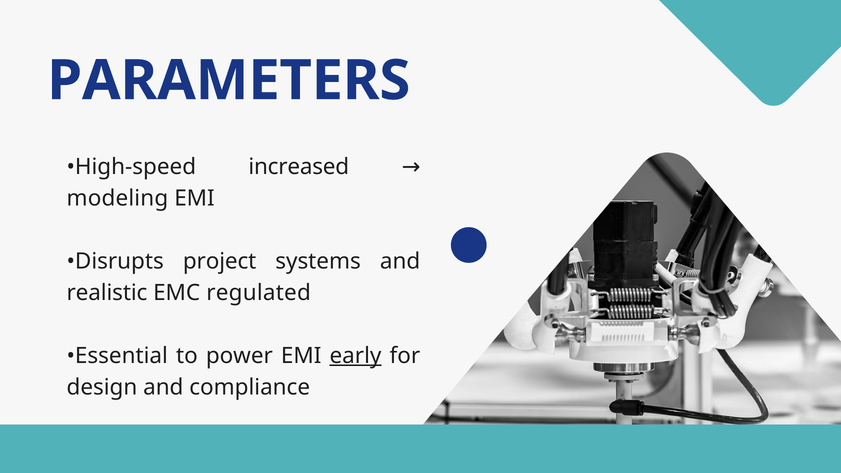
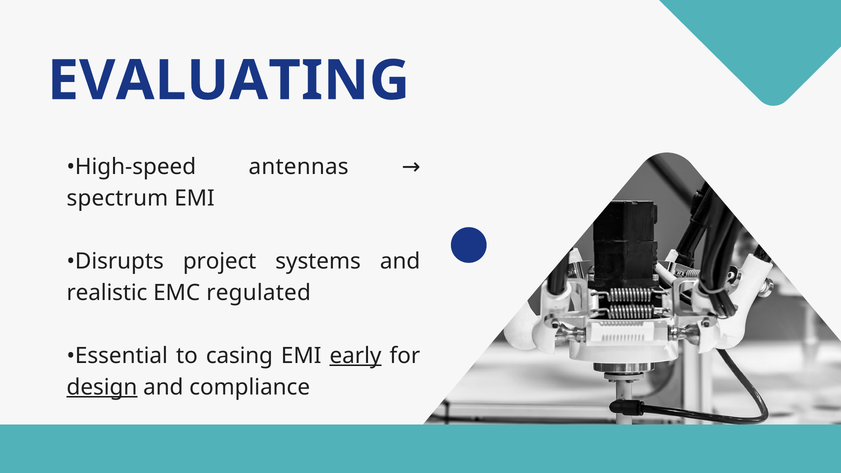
PARAMETERS: PARAMETERS -> EVALUATING
increased: increased -> antennas
modeling: modeling -> spectrum
power: power -> casing
design underline: none -> present
